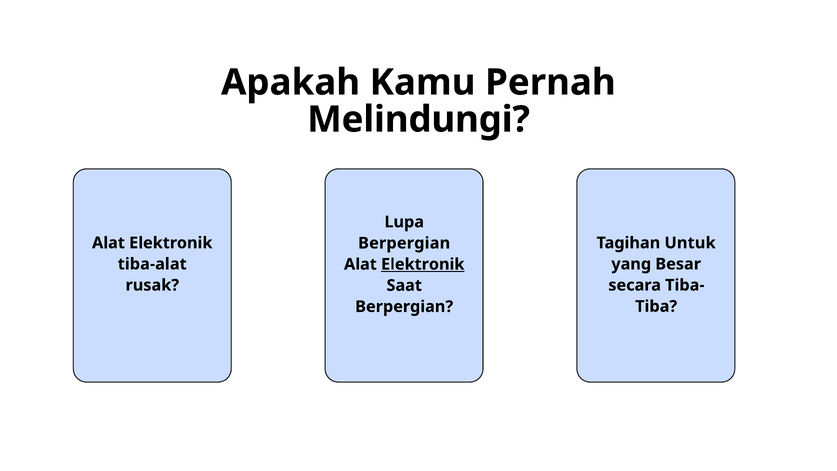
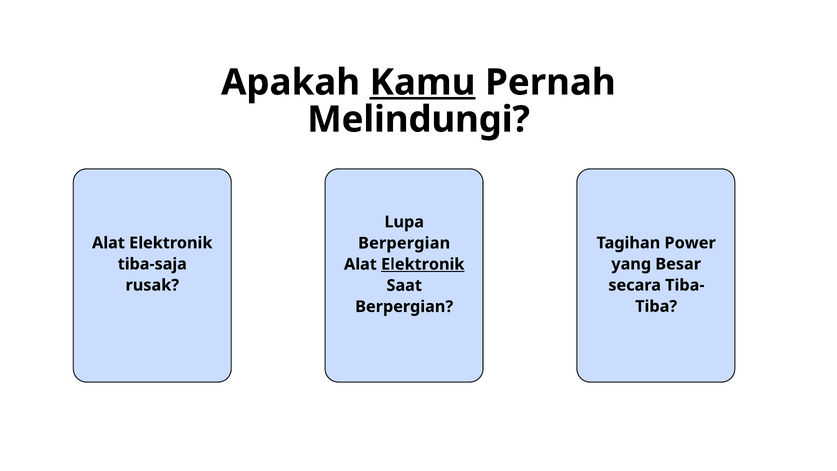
Kamu underline: none -> present
Untuk: Untuk -> Power
tiba-alat: tiba-alat -> tiba-saja
